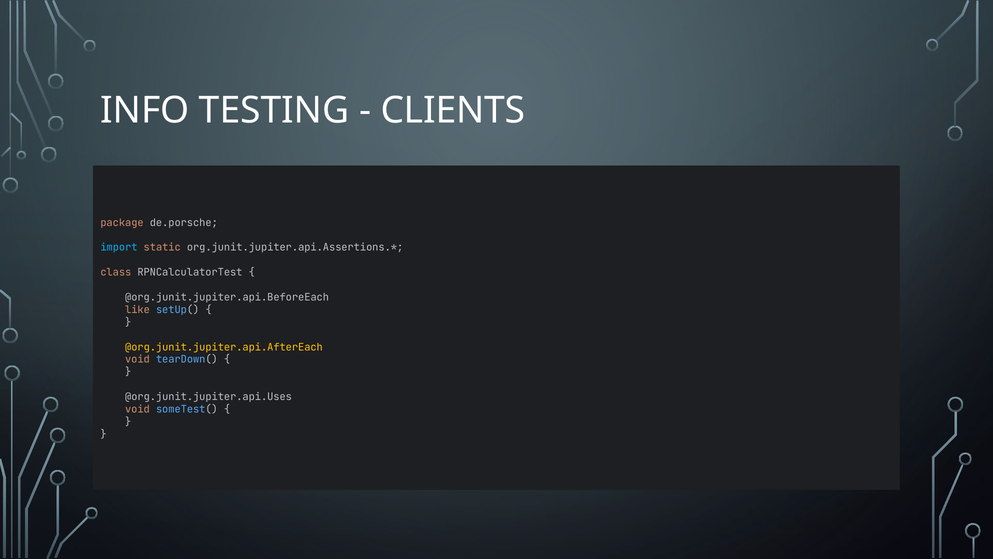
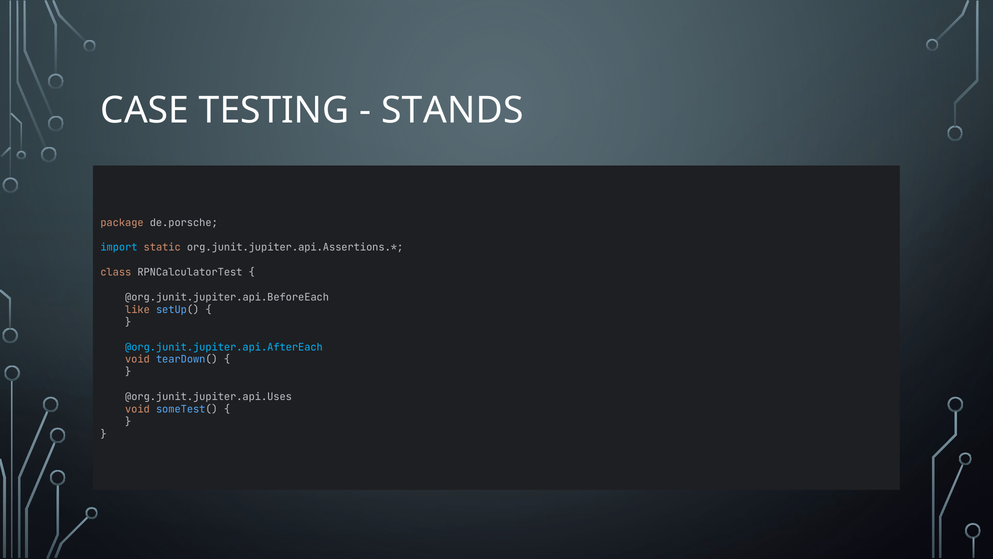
INFO: INFO -> CASE
CLIENTS: CLIENTS -> STANDS
@org.junit.jupiter.api.AfterEach colour: yellow -> light blue
